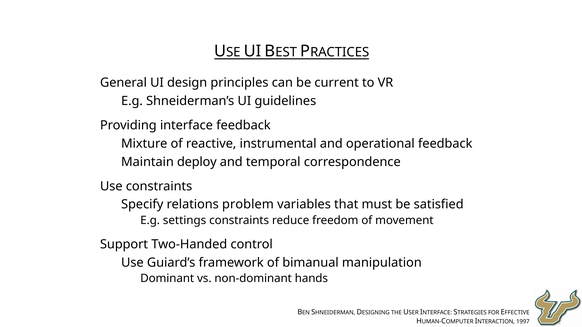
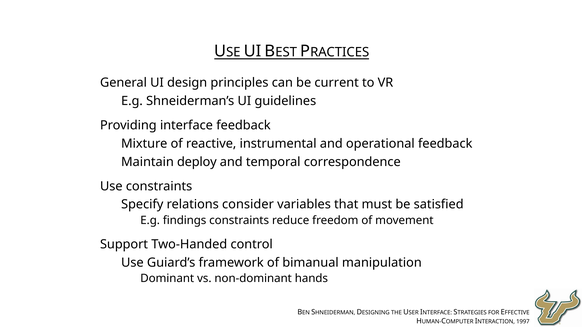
problem: problem -> consider
settings: settings -> findings
